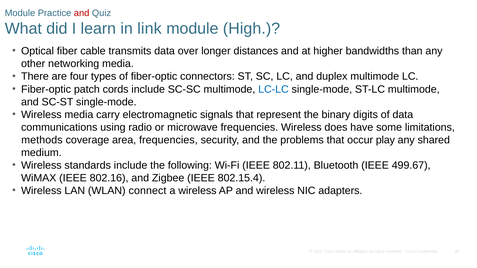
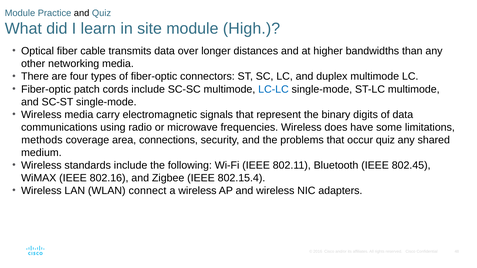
and at (82, 13) colour: red -> black
link: link -> site
area frequencies: frequencies -> connections
occur play: play -> quiz
499.67: 499.67 -> 802.45
